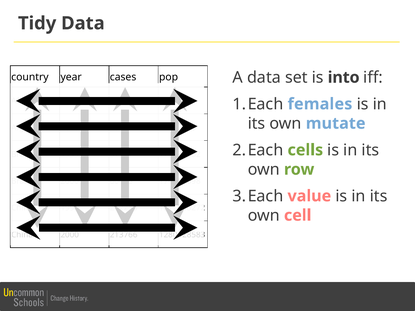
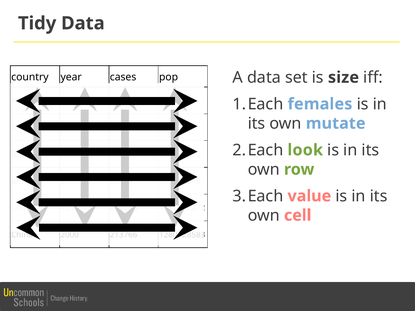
into: into -> size
cells: cells -> look
